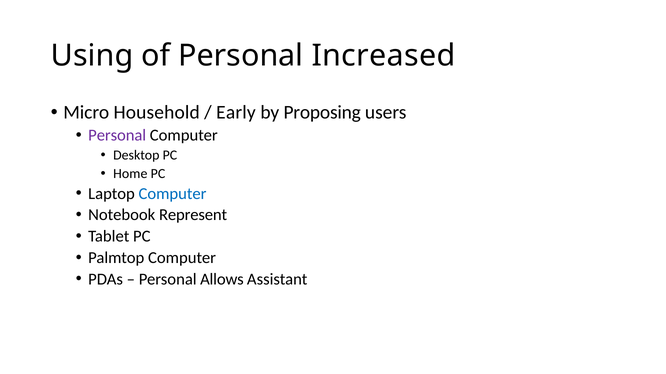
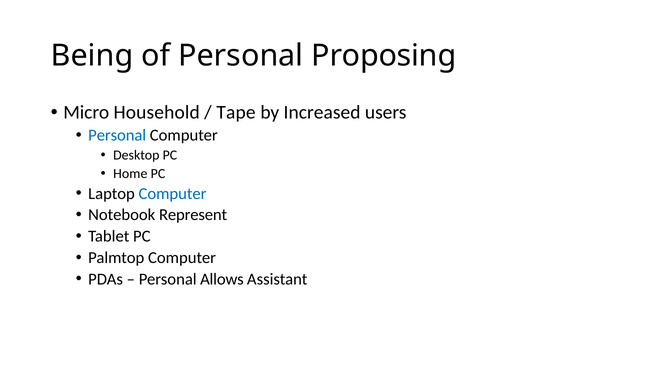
Using: Using -> Being
Increased: Increased -> Proposing
Early: Early -> Tape
Proposing: Proposing -> Increased
Personal at (117, 136) colour: purple -> blue
